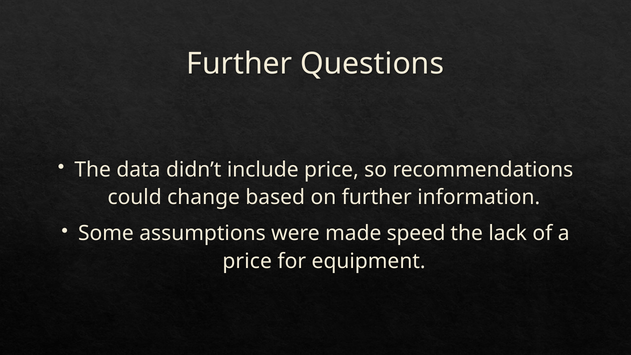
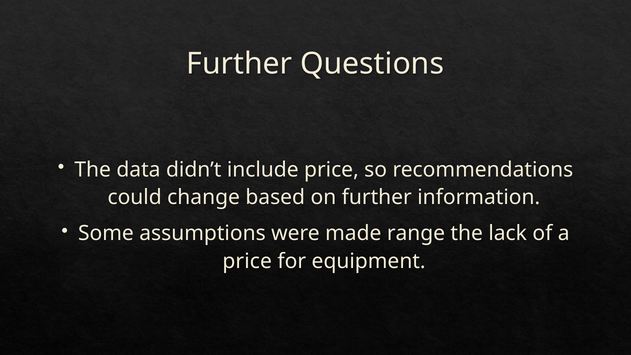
speed: speed -> range
